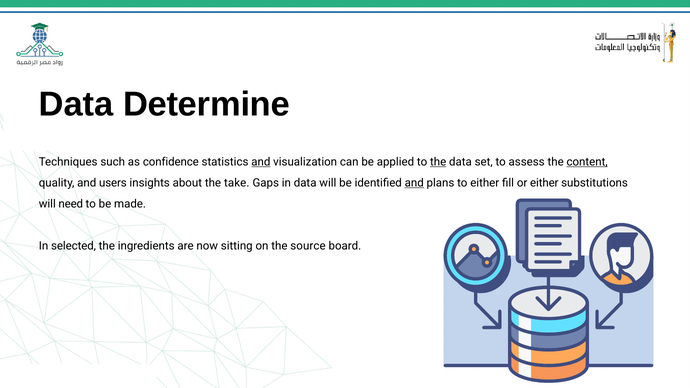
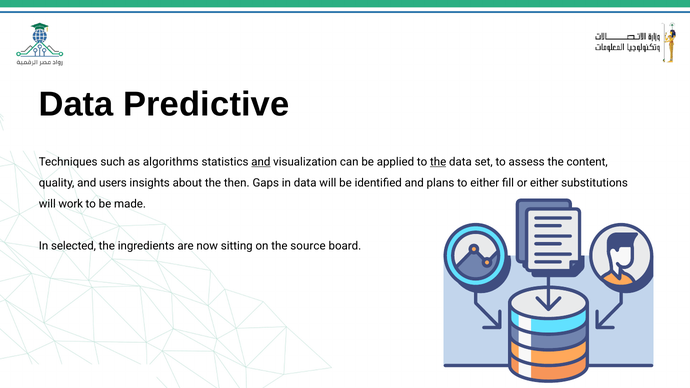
Determine: Determine -> Predictive
confidence: confidence -> algorithms
content underline: present -> none
take: take -> then
and at (414, 183) underline: present -> none
need: need -> work
